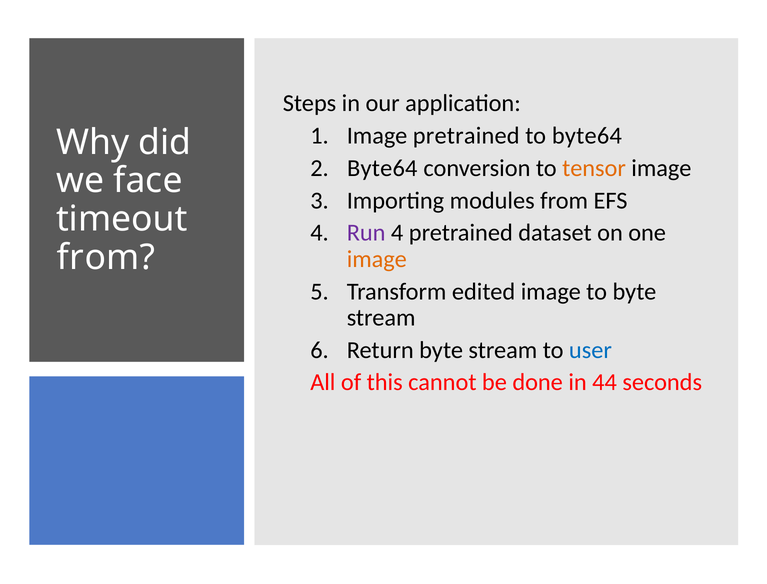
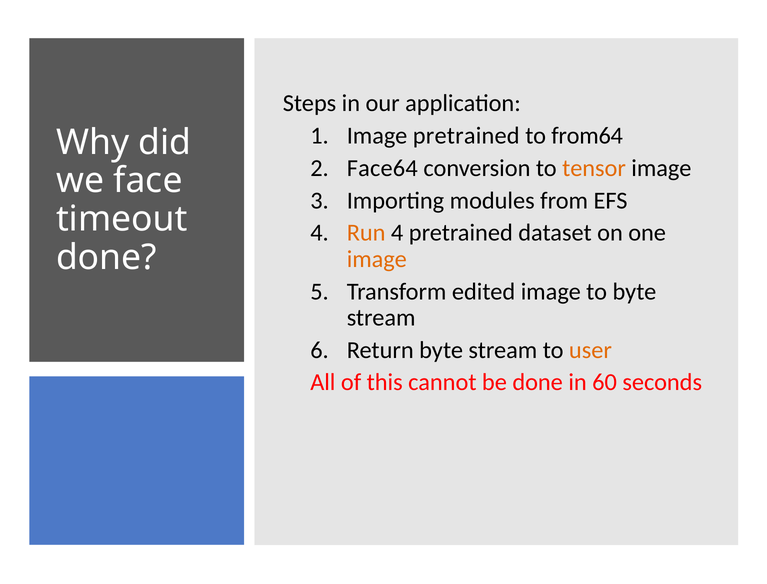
to byte64: byte64 -> from64
Byte64 at (382, 168): Byte64 -> Face64
Run colour: purple -> orange
from at (106, 258): from -> done
user colour: blue -> orange
44: 44 -> 60
